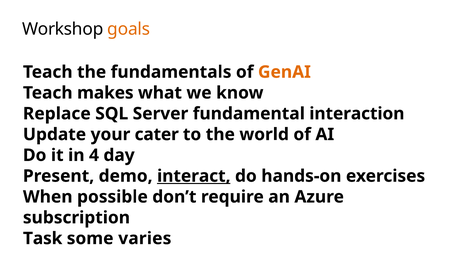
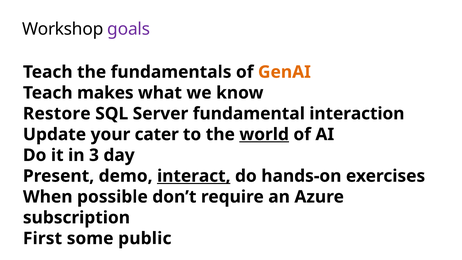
goals colour: orange -> purple
Replace: Replace -> Restore
world underline: none -> present
4: 4 -> 3
Task: Task -> First
varies: varies -> public
